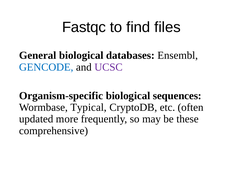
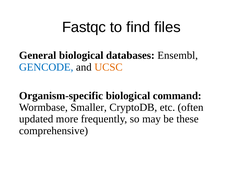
UCSC colour: purple -> orange
sequences: sequences -> command
Typical: Typical -> Smaller
